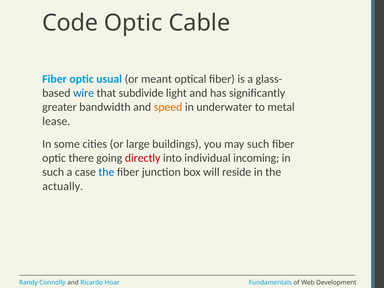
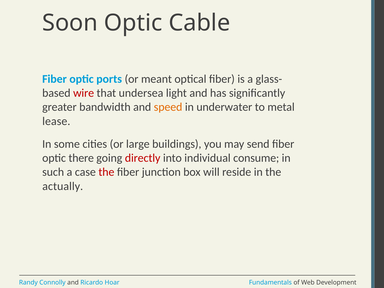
Code: Code -> Soon
usual: usual -> ports
wire colour: blue -> red
subdivide: subdivide -> undersea
may such: such -> send
incoming: incoming -> consume
the at (106, 172) colour: blue -> red
